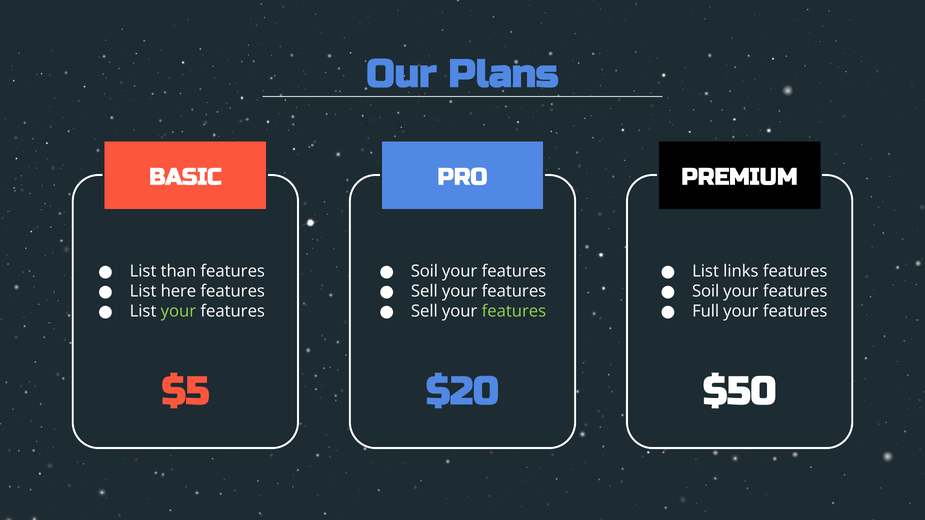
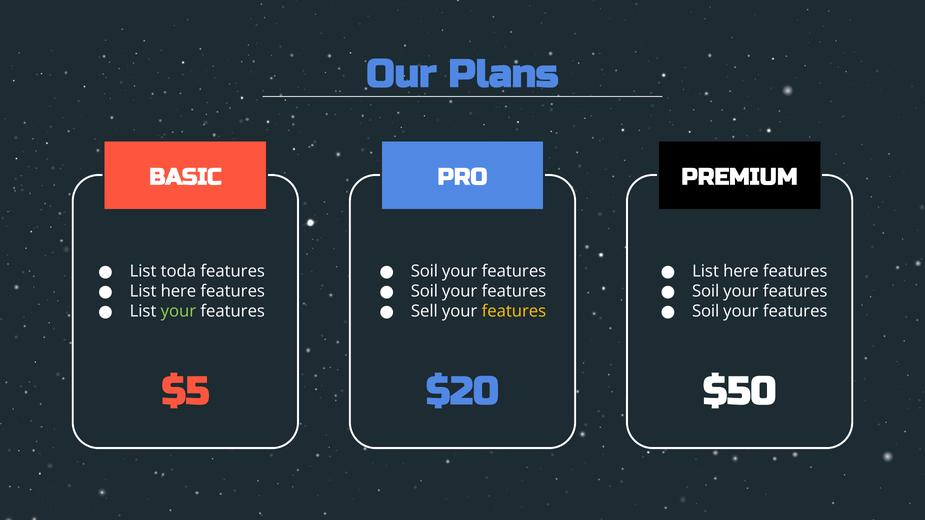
than: than -> toda
links at (741, 272): links -> here
Sell at (424, 292): Sell -> Soil
features at (514, 312) colour: light green -> yellow
Full at (706, 312): Full -> Soil
